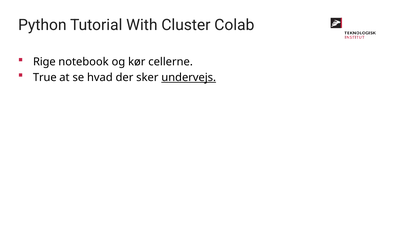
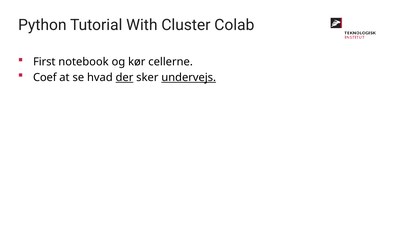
Rige: Rige -> First
True: True -> Coef
der underline: none -> present
